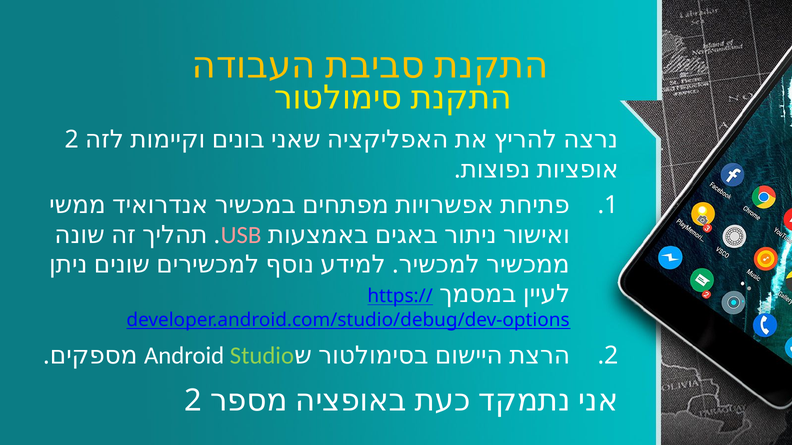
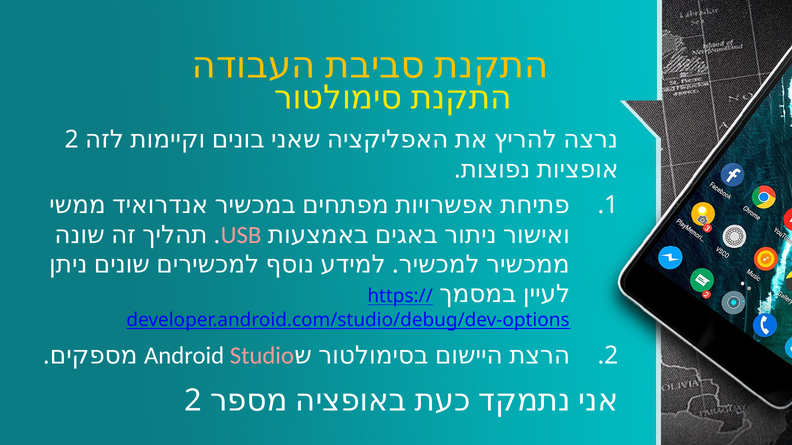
Studio colour: light green -> pink
